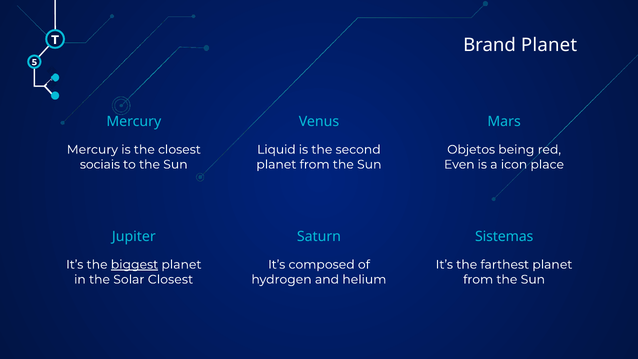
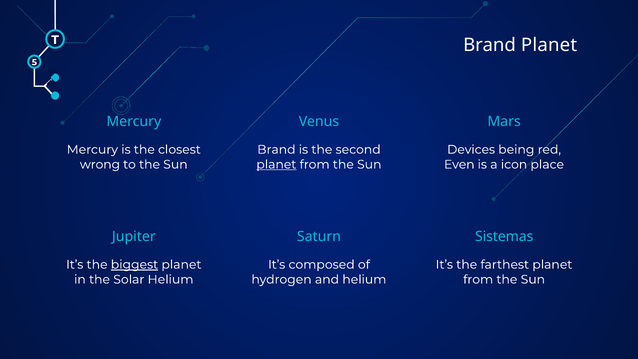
Liquid at (276, 150): Liquid -> Brand
Objetos: Objetos -> Devices
sociais: sociais -> wrong
planet at (276, 164) underline: none -> present
Solar Closest: Closest -> Helium
